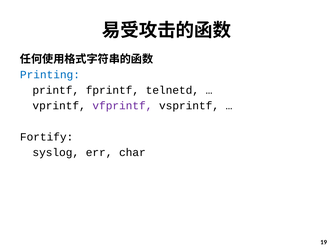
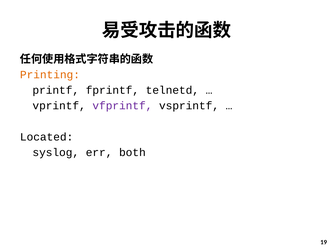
Printing colour: blue -> orange
Fortify: Fortify -> Located
char: char -> both
